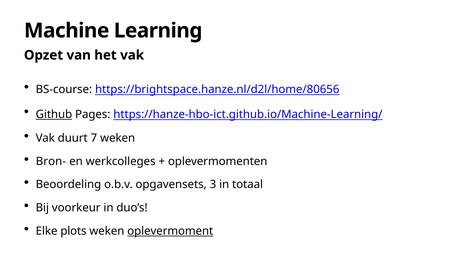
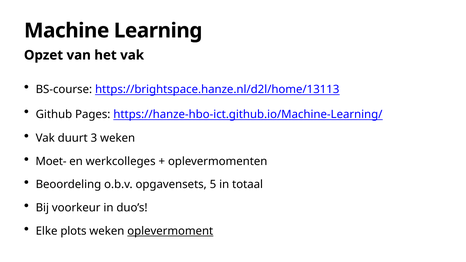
https://brightspace.hanze.nl/d2l/home/80656: https://brightspace.hanze.nl/d2l/home/80656 -> https://brightspace.hanze.nl/d2l/home/13113
Github underline: present -> none
7: 7 -> 3
Bron-: Bron- -> Moet-
3: 3 -> 5
